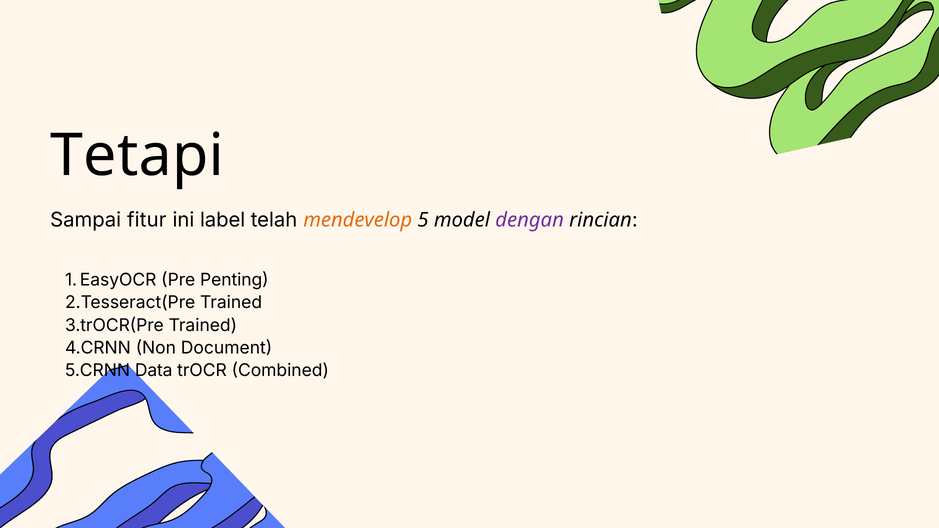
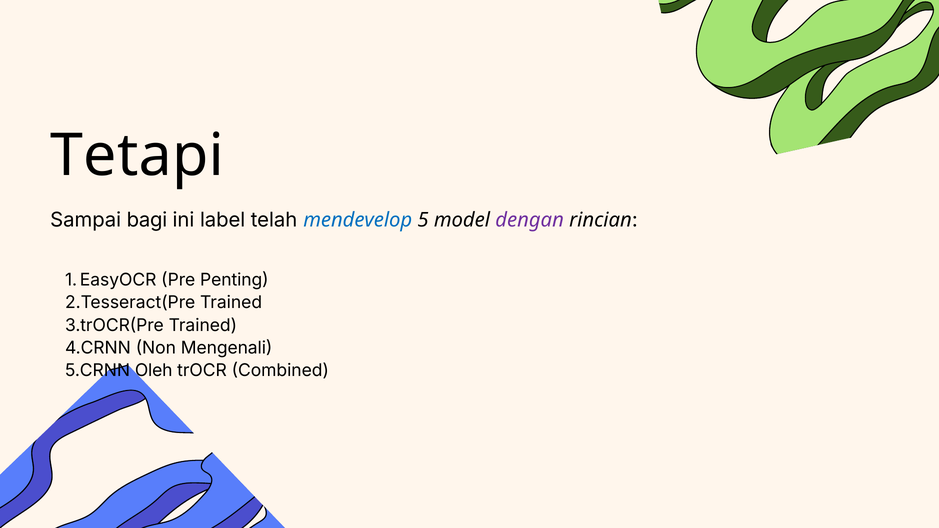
fitur: fitur -> bagi
mendevelop colour: orange -> blue
Document: Document -> Mengenali
Data: Data -> Oleh
